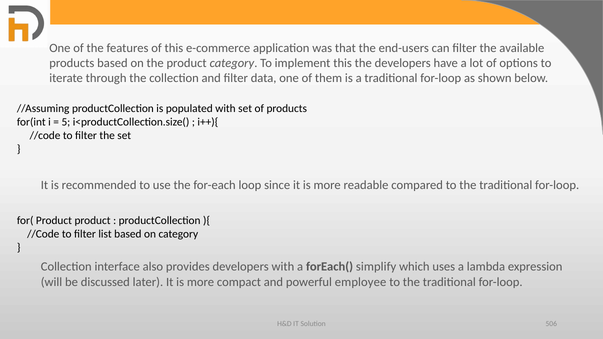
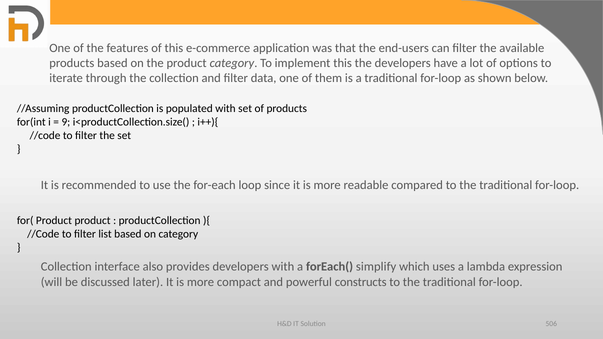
5: 5 -> 9
employee: employee -> constructs
